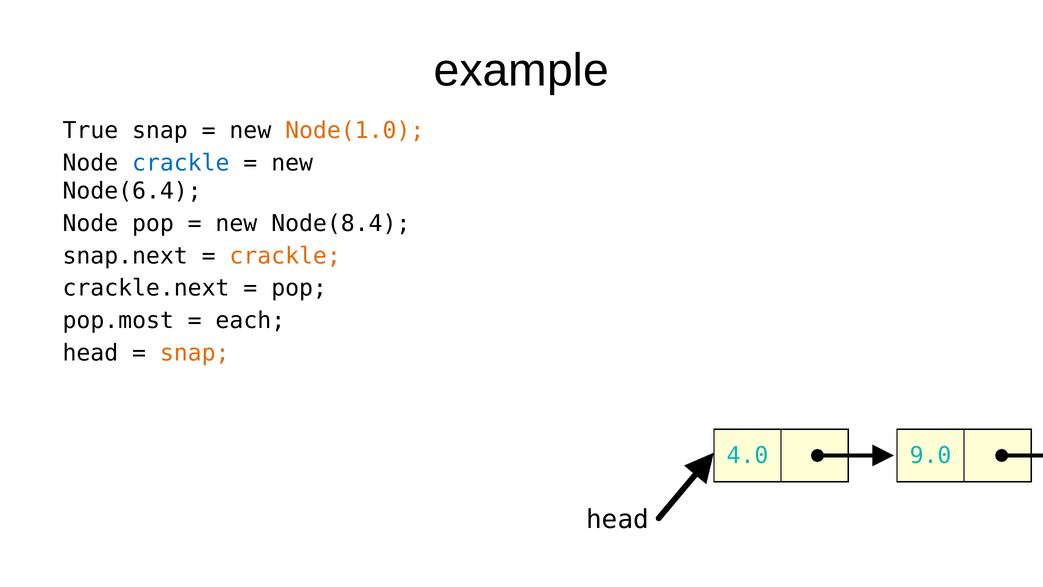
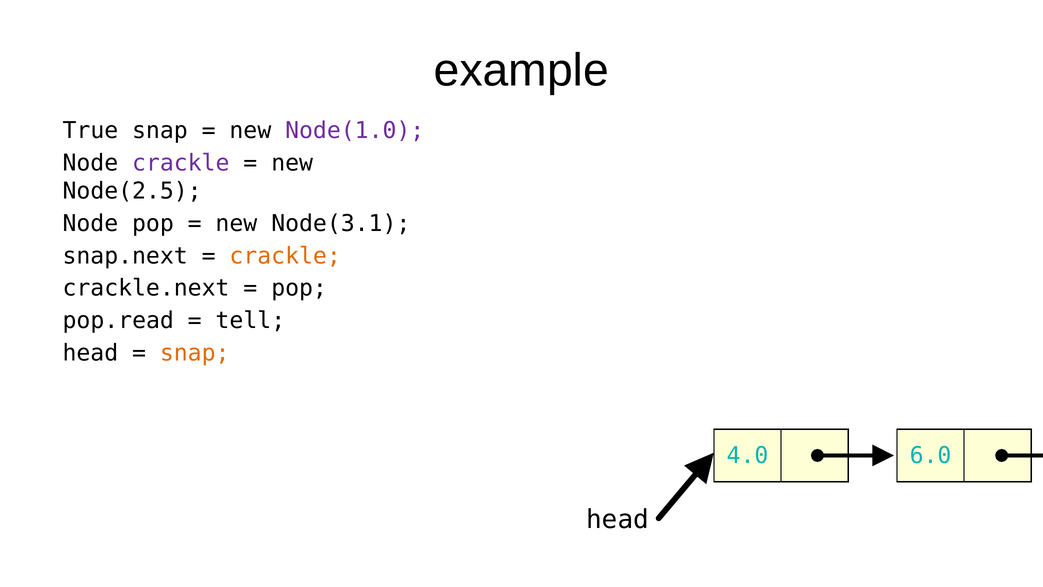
Node(1.0 colour: orange -> purple
crackle at (181, 163) colour: blue -> purple
Node(6.4: Node(6.4 -> Node(2.5
Node(8.4: Node(8.4 -> Node(3.1
pop.most: pop.most -> pop.read
each: each -> tell
9.0: 9.0 -> 6.0
